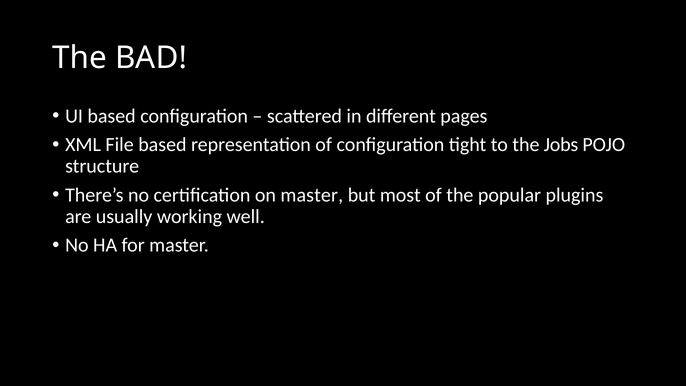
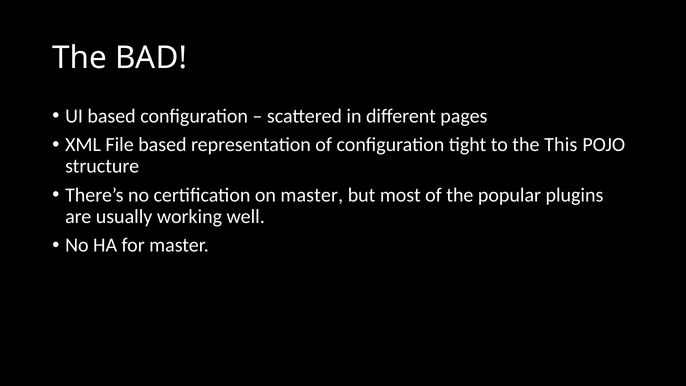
Jobs: Jobs -> This
